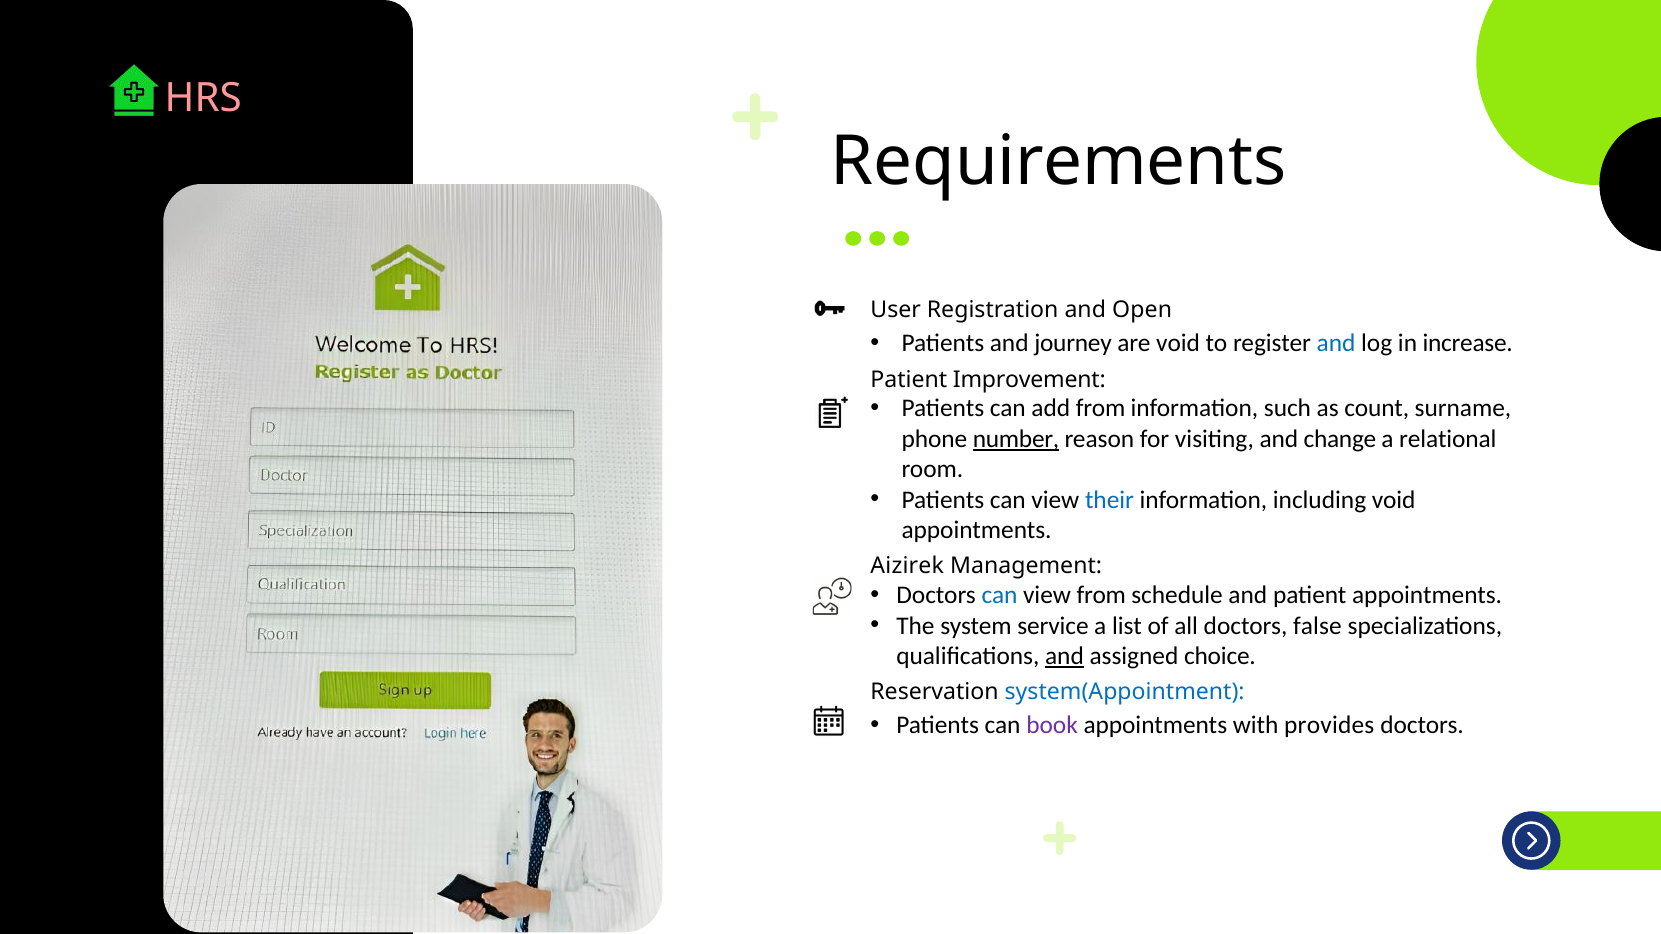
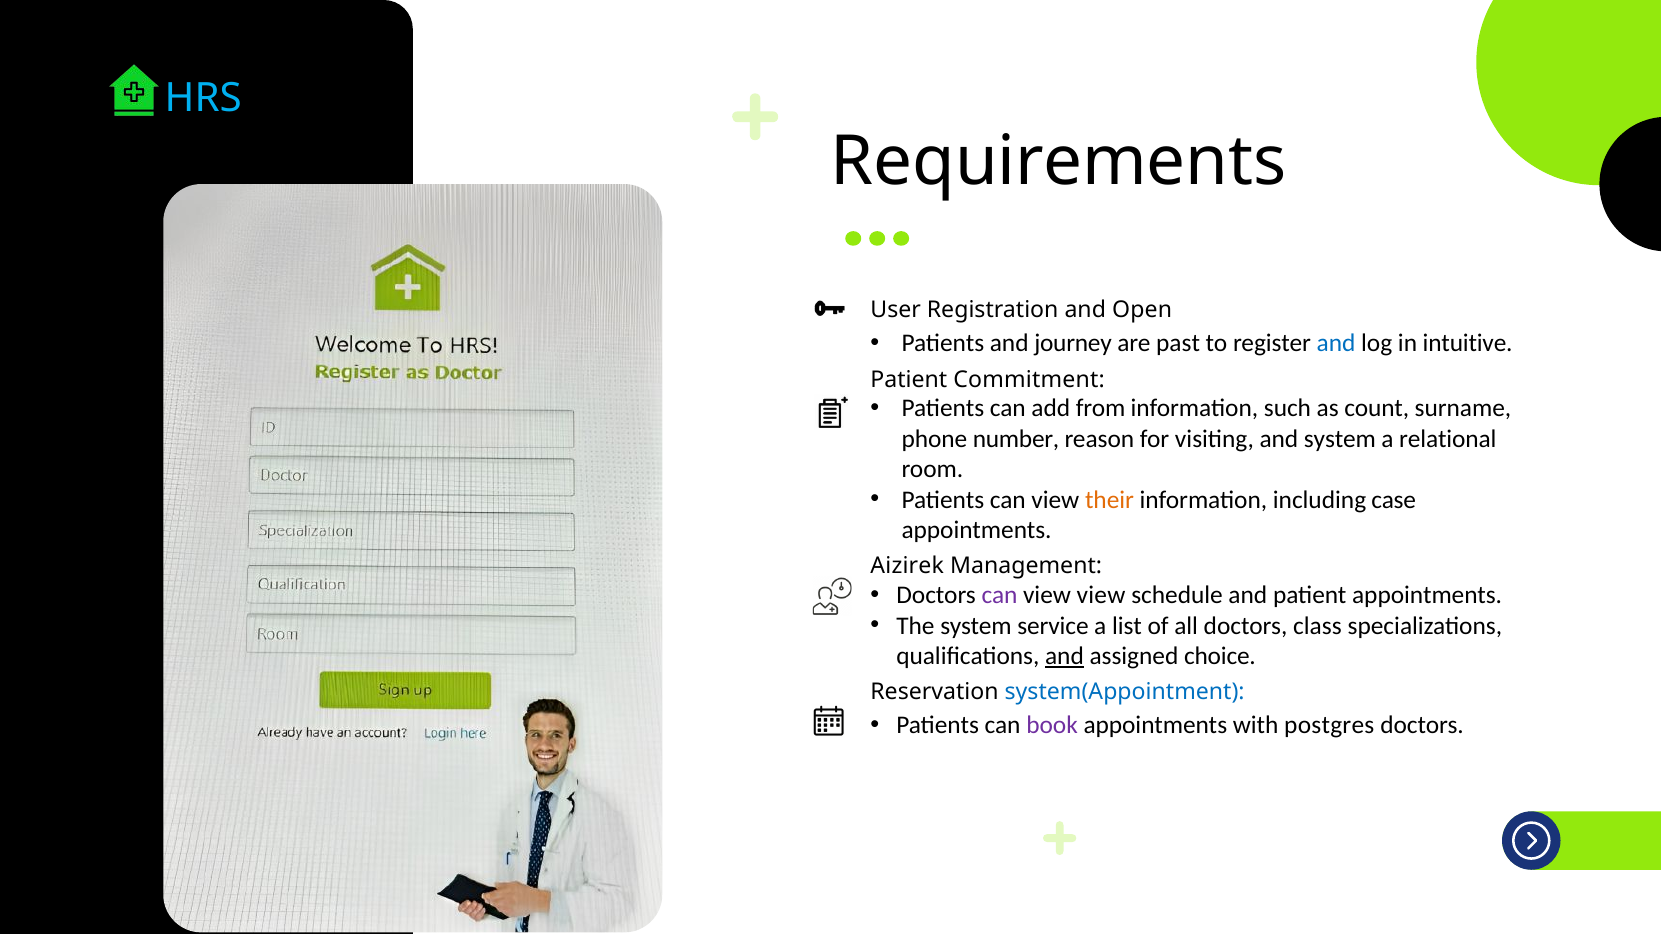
HRS colour: pink -> light blue
are void: void -> past
increase: increase -> intuitive
Improvement: Improvement -> Commitment
number underline: present -> none
and change: change -> system
their colour: blue -> orange
including void: void -> case
can at (1000, 596) colour: blue -> purple
view from: from -> view
false: false -> class
provides: provides -> postgres
